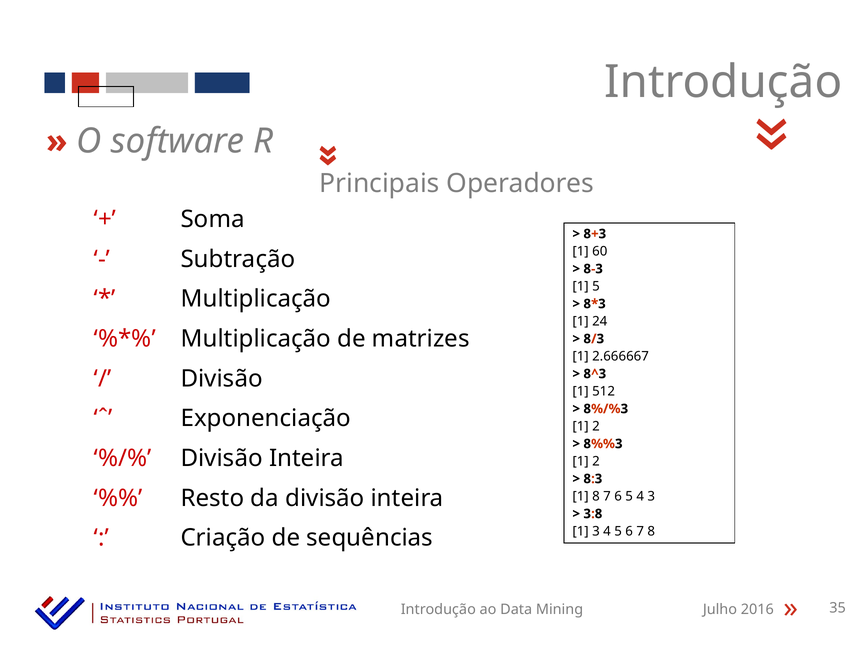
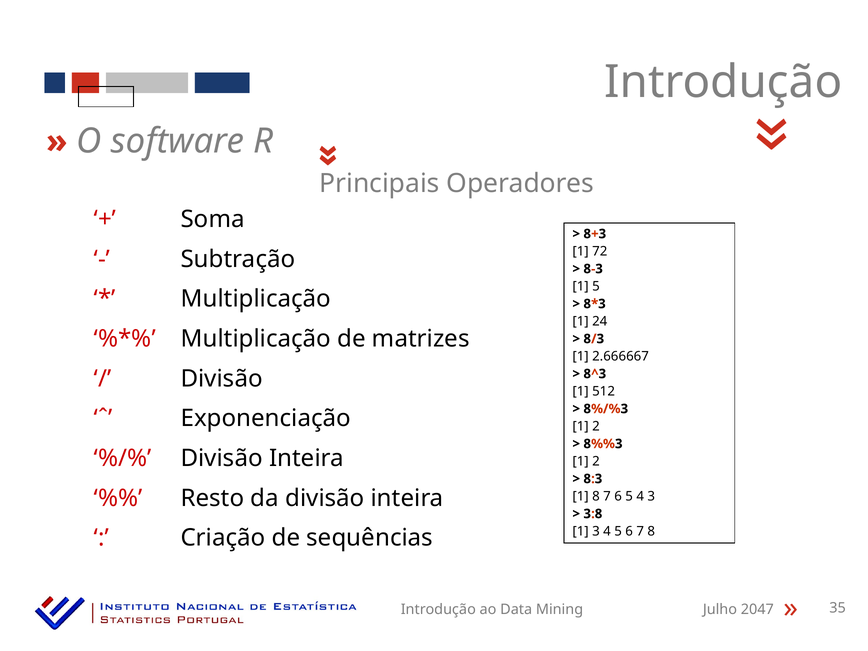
60: 60 -> 72
2016: 2016 -> 2047
